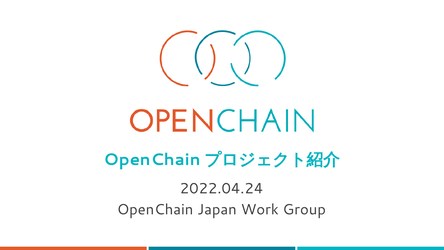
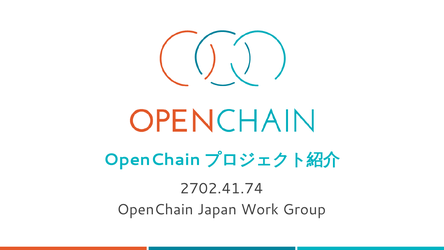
2022.04.24: 2022.04.24 -> 2702.41.74
